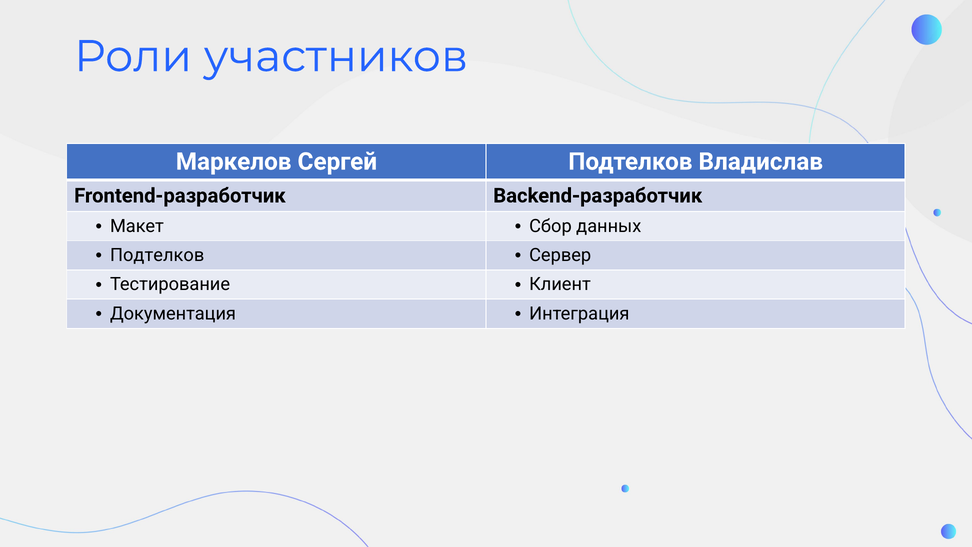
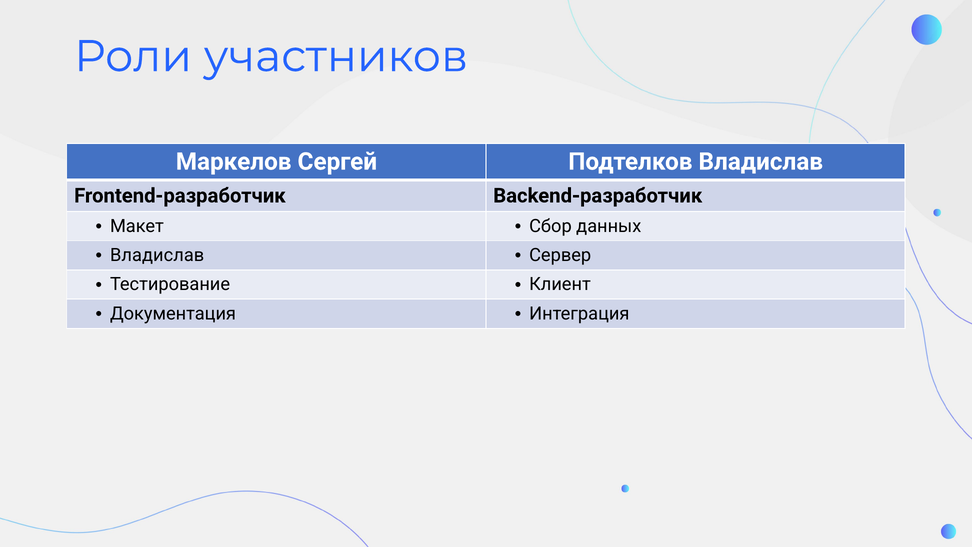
Подтелков at (157, 255): Подтелков -> Владислав
